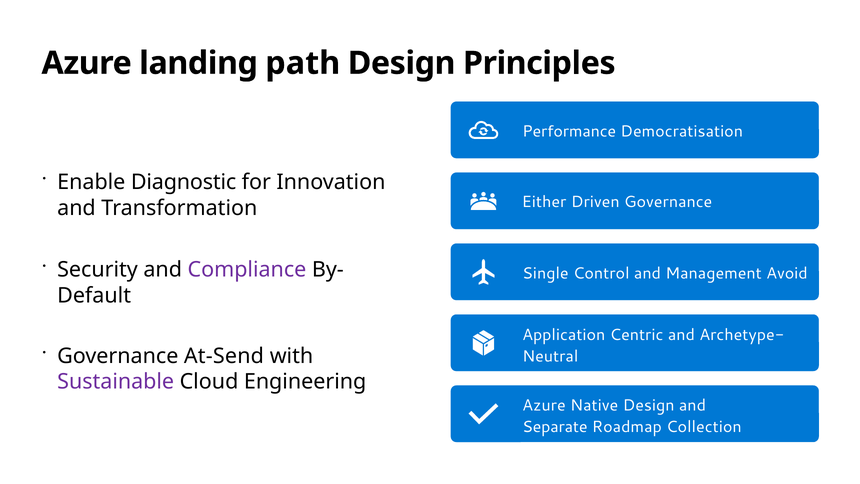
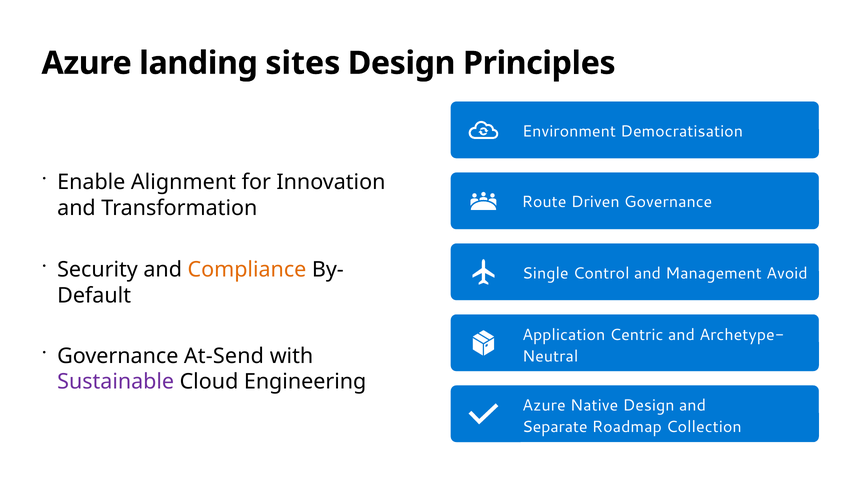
path: path -> sites
Performance: Performance -> Environment
Diagnostic: Diagnostic -> Alignment
Either: Either -> Route
Compliance colour: purple -> orange
